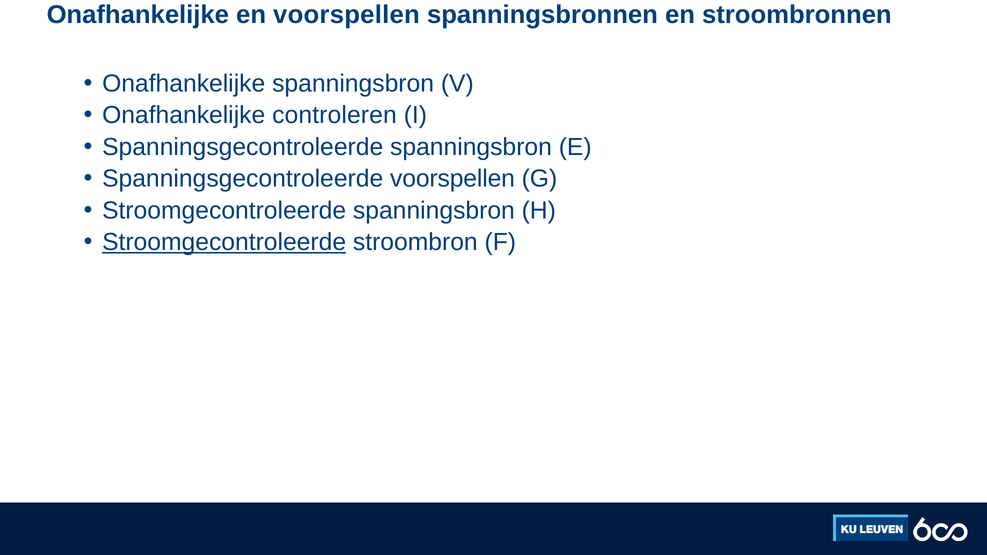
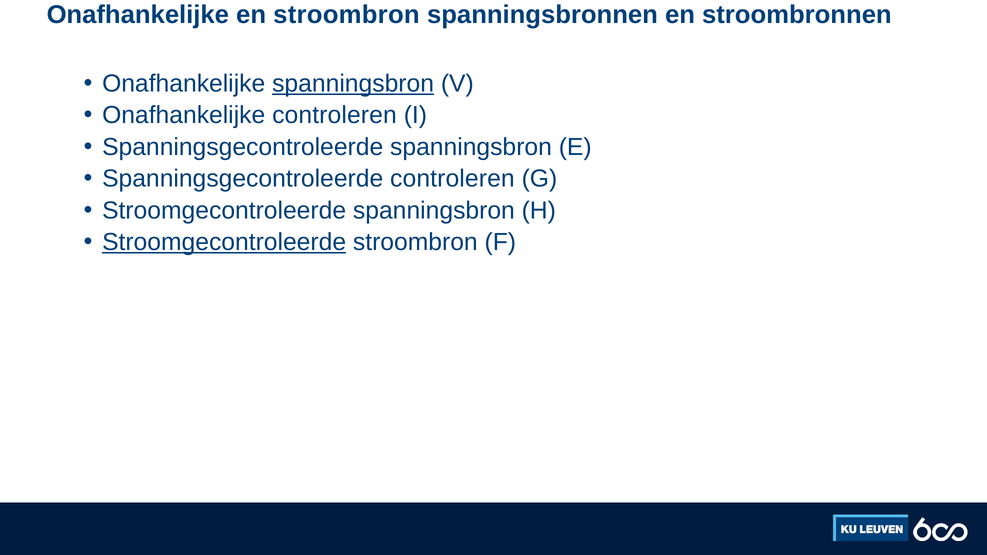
en voorspellen: voorspellen -> stroombron
spanningsbron at (353, 84) underline: none -> present
Spanningsgecontroleerde voorspellen: voorspellen -> controleren
